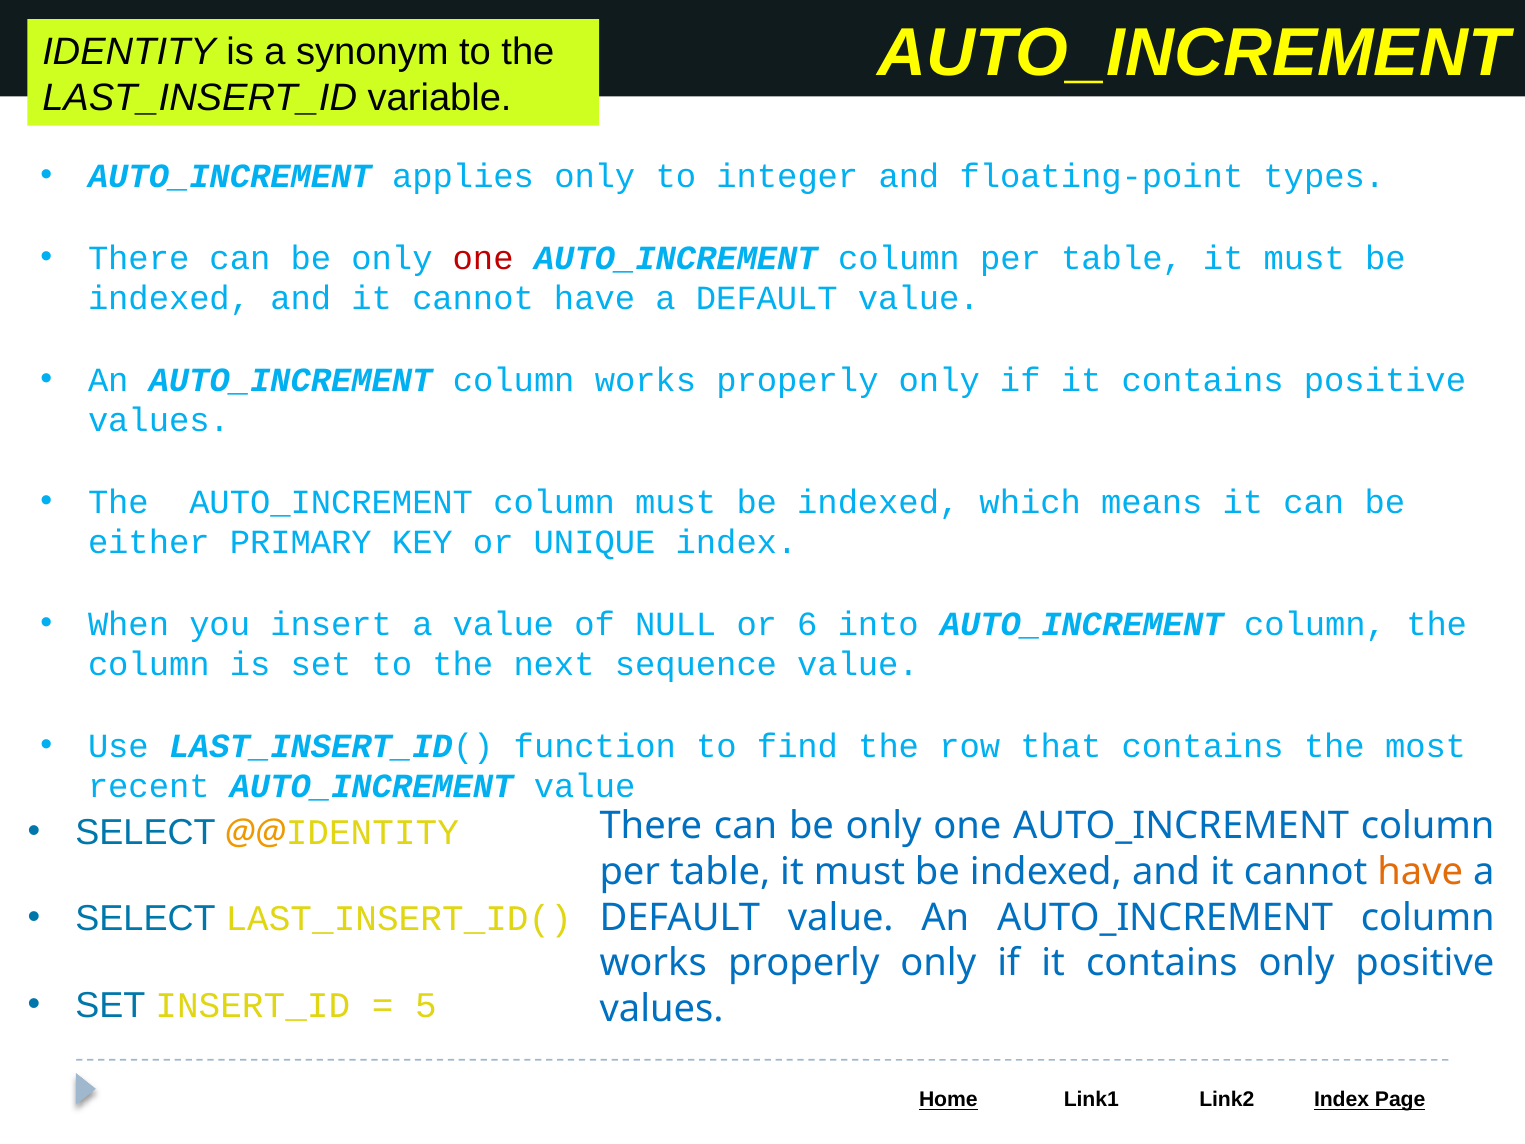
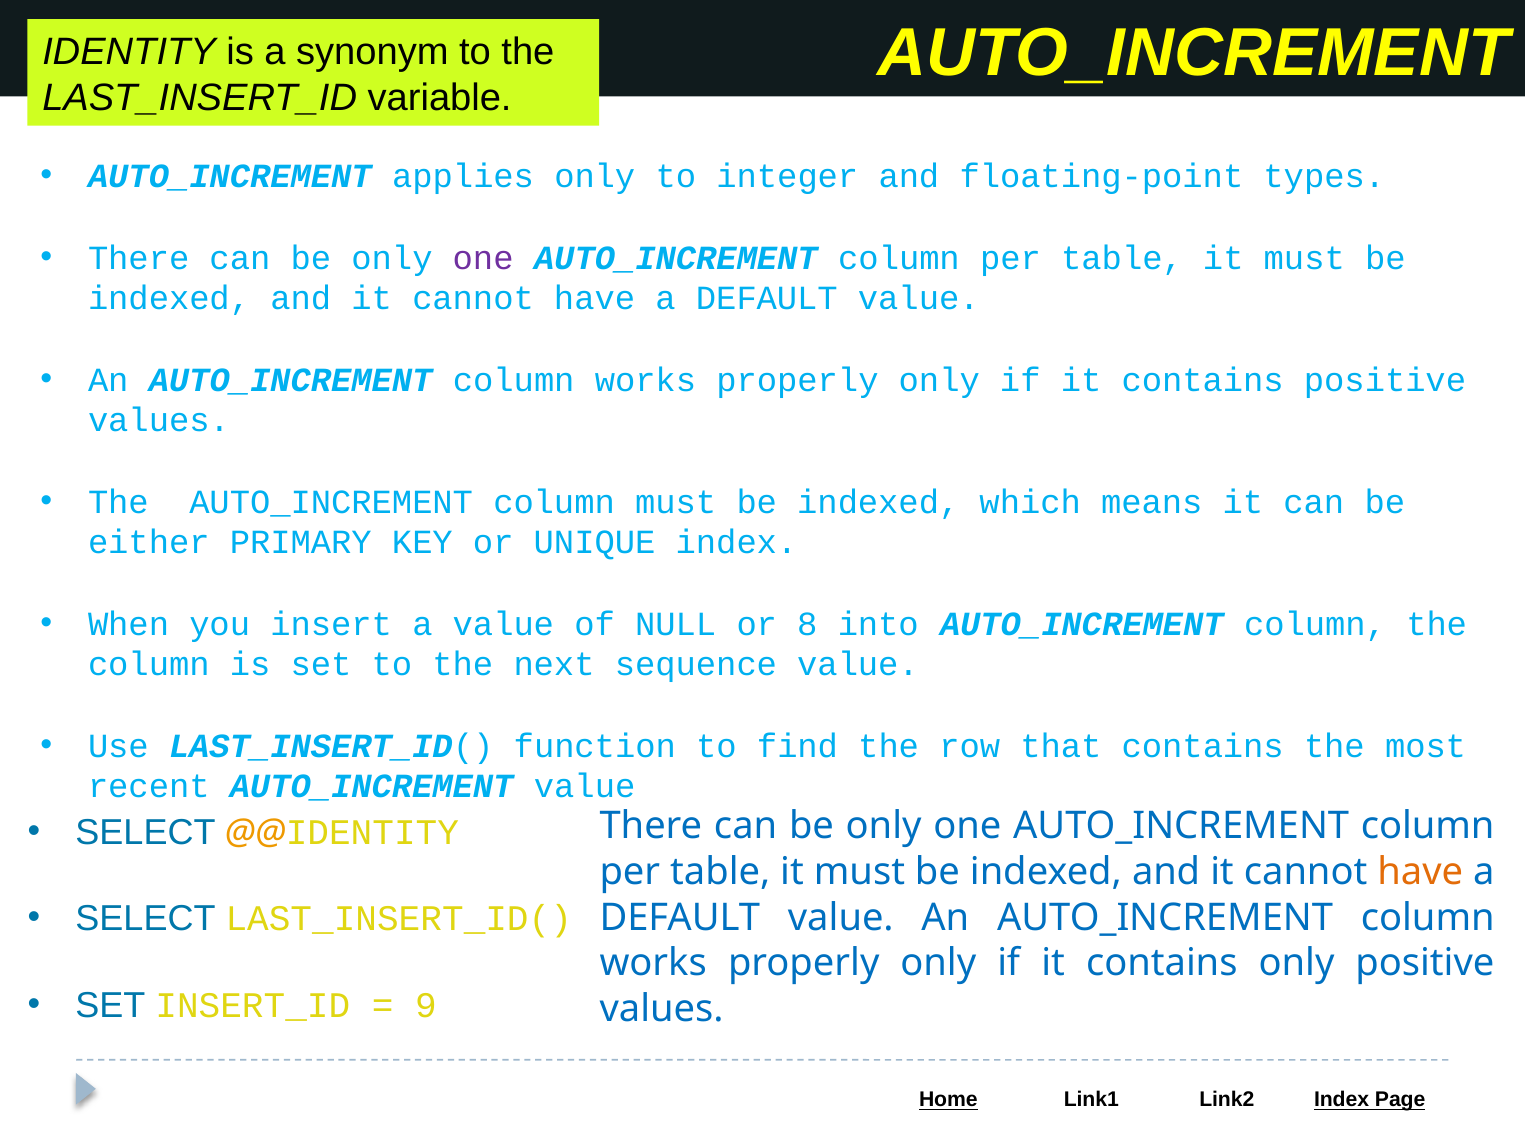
one at (483, 258) colour: red -> purple
6: 6 -> 8
5: 5 -> 9
